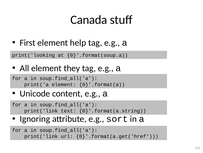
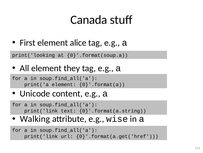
help: help -> alice
Ignoring: Ignoring -> Walking
sort: sort -> wise
